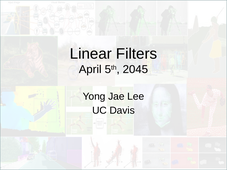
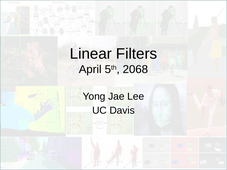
2045: 2045 -> 2068
